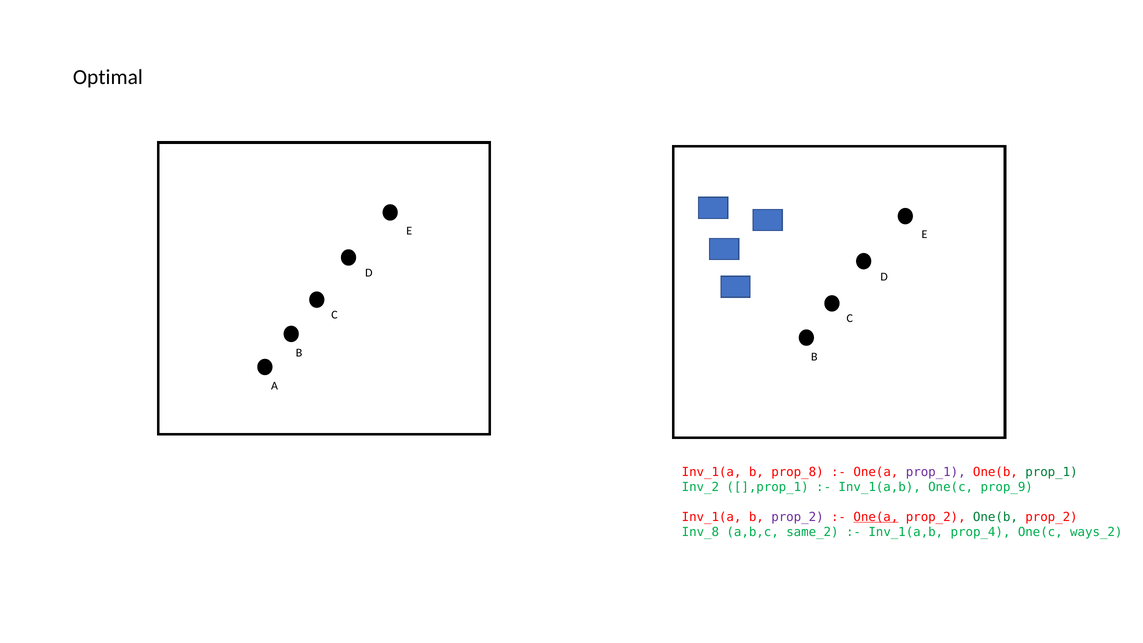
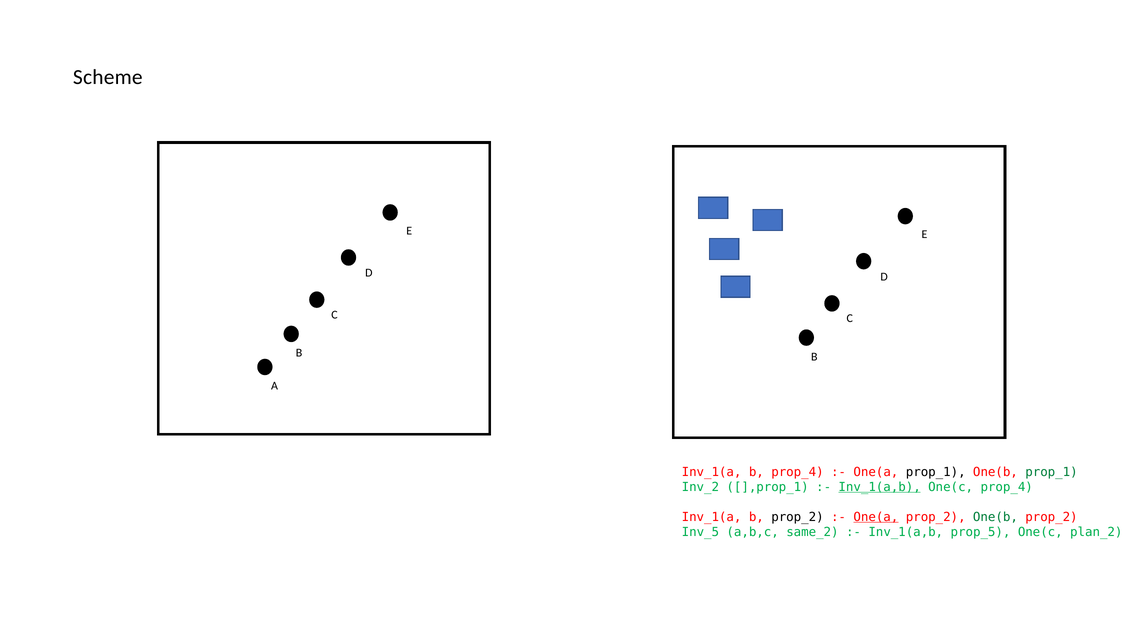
Optimal: Optimal -> Scheme
b prop_8: prop_8 -> prop_4
prop_1 at (936, 472) colour: purple -> black
Inv_1(a,b at (880, 487) underline: none -> present
One(c prop_9: prop_9 -> prop_4
prop_2 at (797, 517) colour: purple -> black
Inv_8: Inv_8 -> Inv_5
prop_4: prop_4 -> prop_5
ways_2: ways_2 -> plan_2
